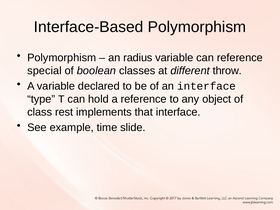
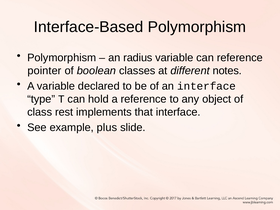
special: special -> pointer
throw: throw -> notes
time: time -> plus
